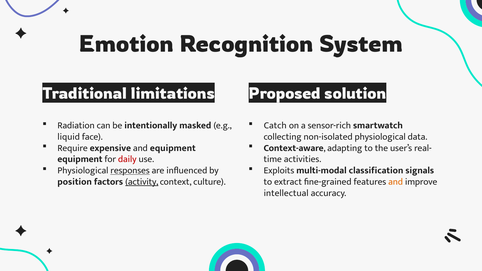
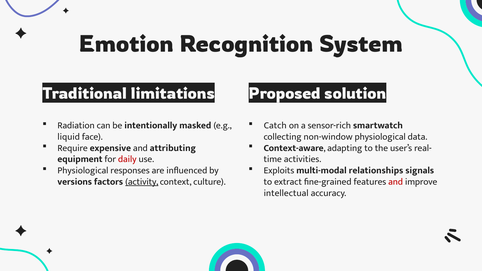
non-isolated: non-isolated -> non-window
and equipment: equipment -> attributing
responses underline: present -> none
classification: classification -> relationships
position: position -> versions
and at (396, 182) colour: orange -> red
